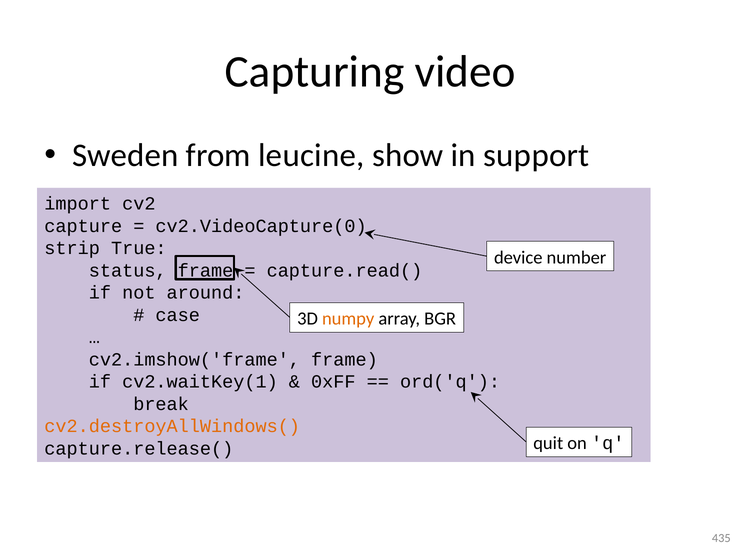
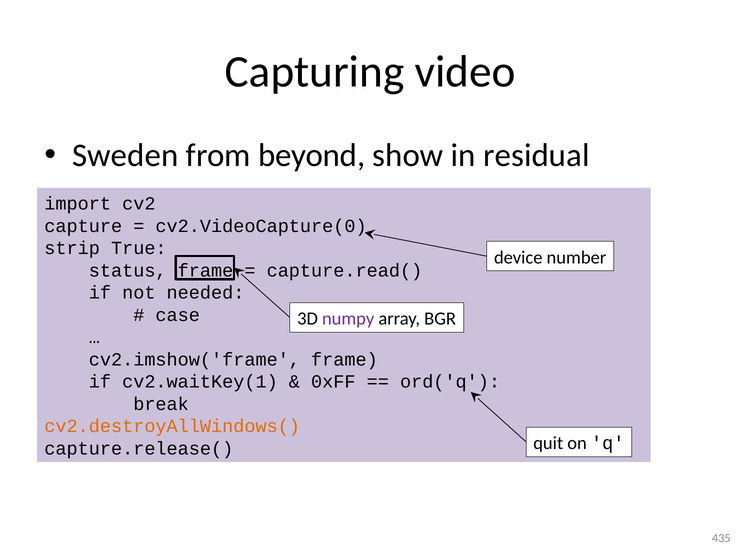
leucine: leucine -> beyond
support: support -> residual
around: around -> needed
numpy colour: orange -> purple
